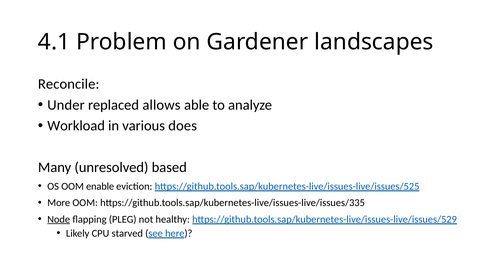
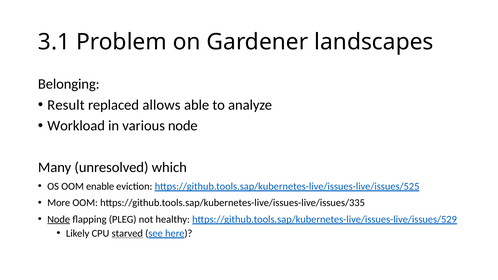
4.1: 4.1 -> 3.1
Reconcile: Reconcile -> Belonging
Under: Under -> Result
various does: does -> node
based: based -> which
starved underline: none -> present
